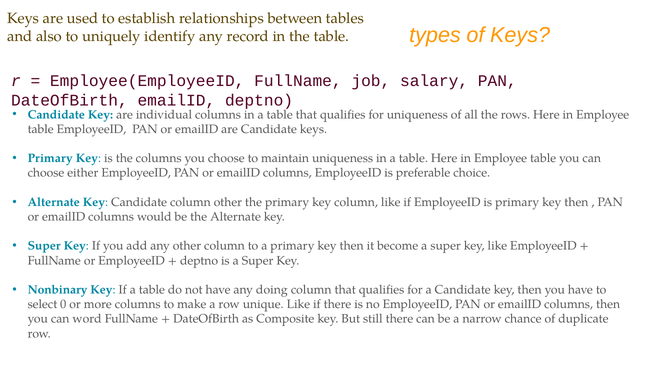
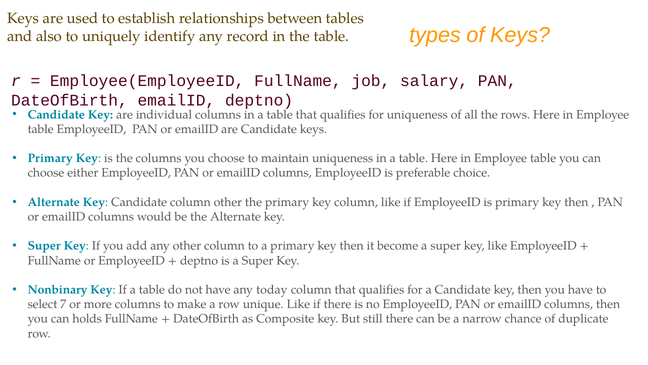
doing: doing -> today
0: 0 -> 7
word: word -> holds
